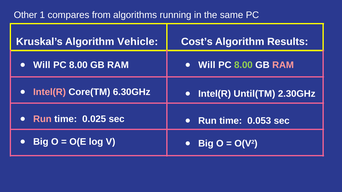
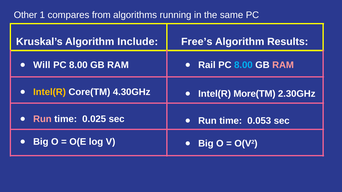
Vehicle: Vehicle -> Include
Cost’s: Cost’s -> Free’s
Will at (207, 65): Will -> Rail
8.00 at (243, 65) colour: light green -> light blue
Intel(R at (50, 92) colour: pink -> yellow
6.30GHz: 6.30GHz -> 4.30GHz
Until(TM: Until(TM -> More(TM
